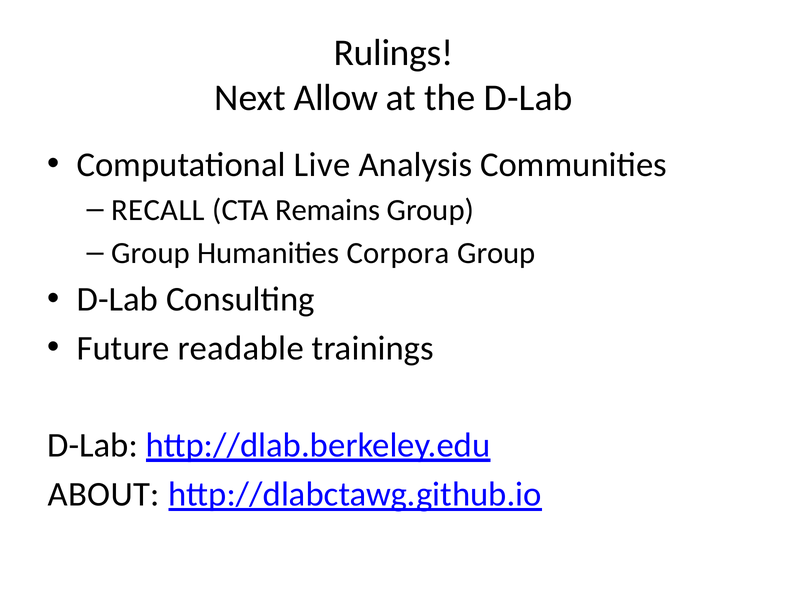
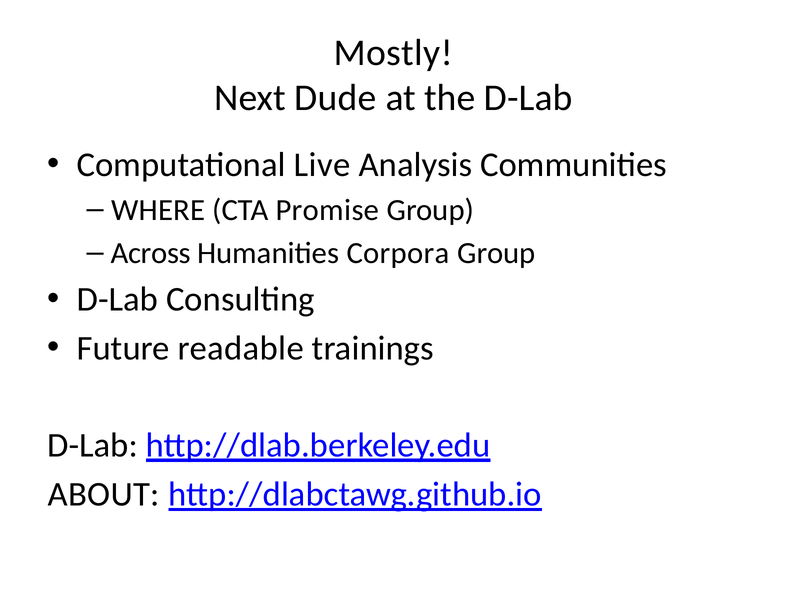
Rulings: Rulings -> Mostly
Allow: Allow -> Dude
RECALL: RECALL -> WHERE
Remains: Remains -> Promise
Group at (151, 253): Group -> Across
